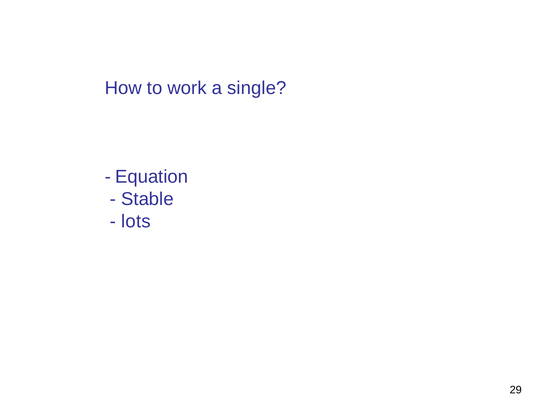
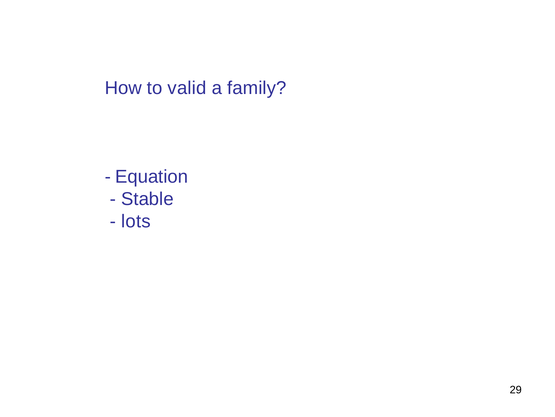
work: work -> valid
single: single -> family
